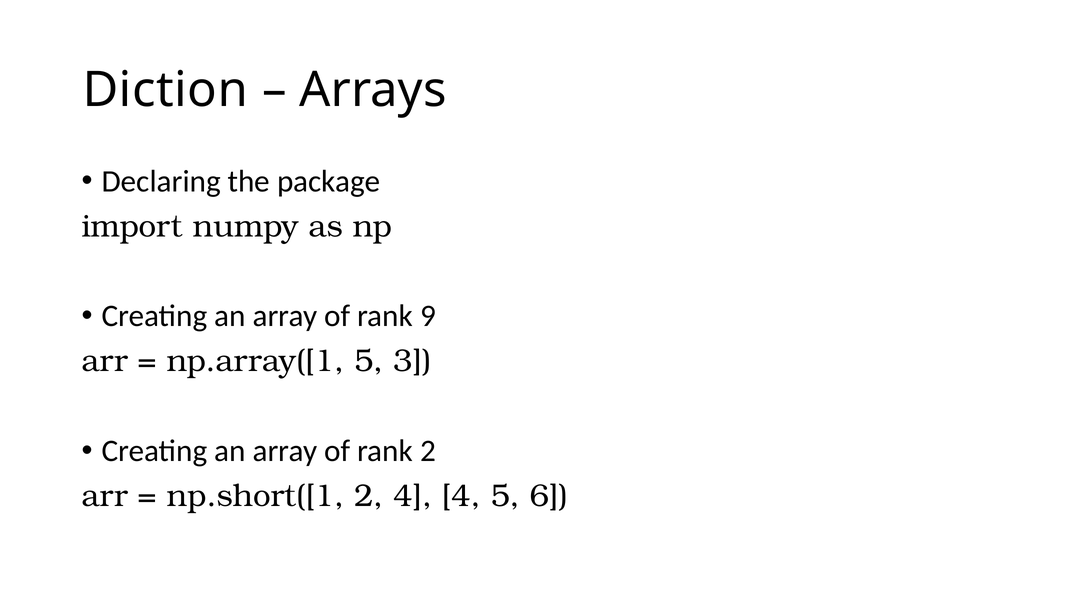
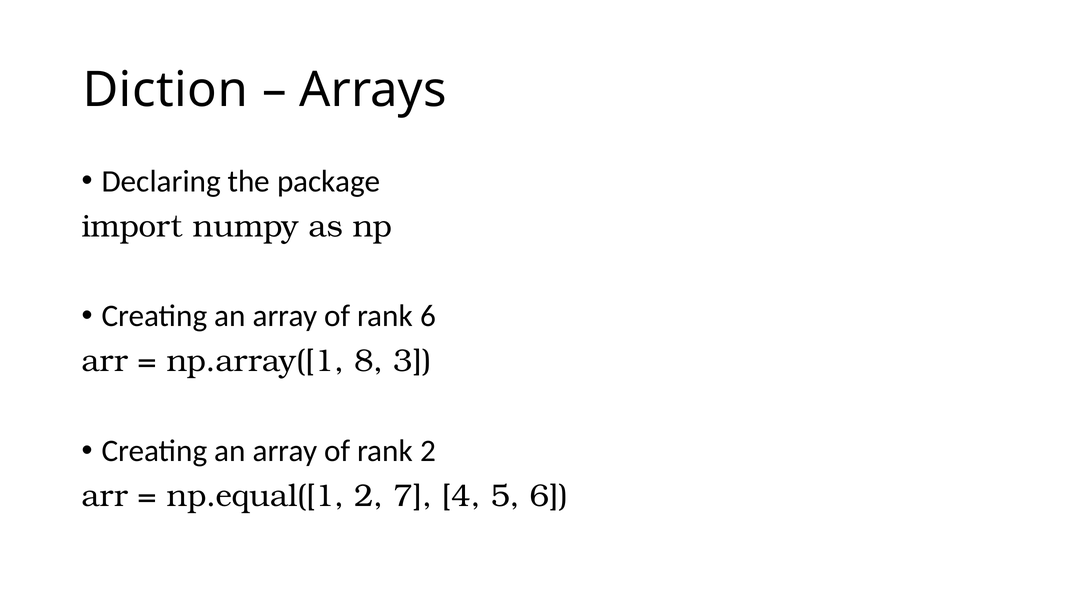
rank 9: 9 -> 6
np.array([1 5: 5 -> 8
np.short([1: np.short([1 -> np.equal([1
2 4: 4 -> 7
